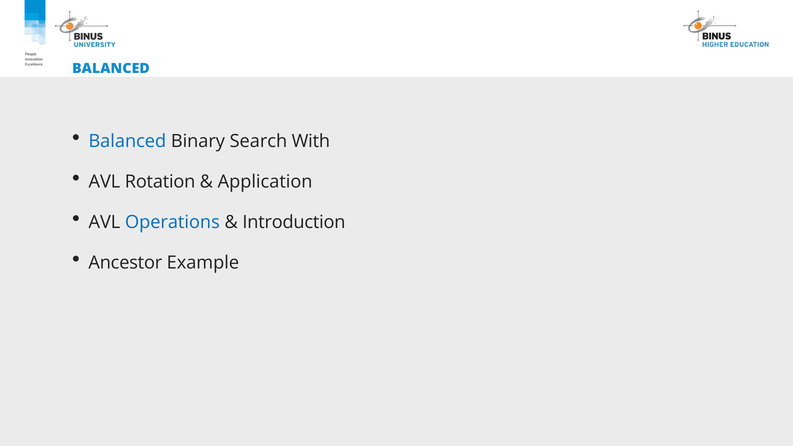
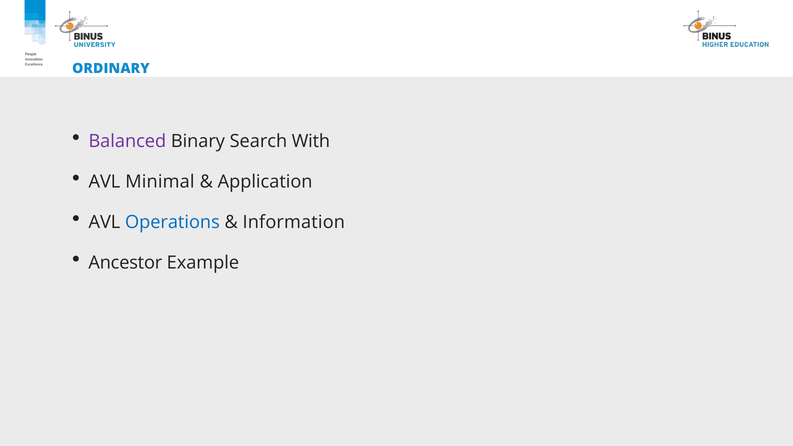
BALANCED at (111, 69): BALANCED -> ORDINARY
Balanced at (127, 141) colour: blue -> purple
Rotation: Rotation -> Minimal
Introduction: Introduction -> Information
